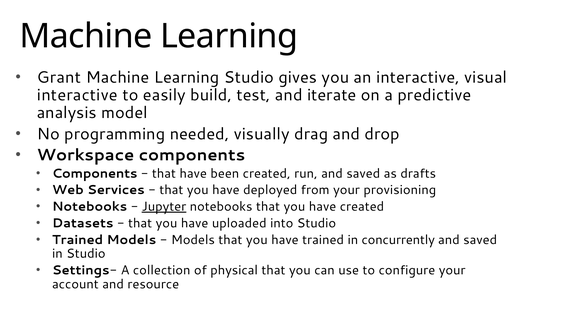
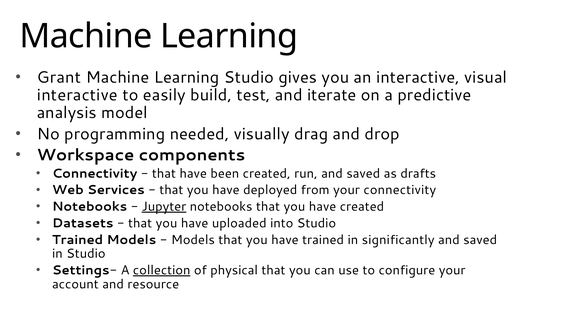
Components at (95, 173): Components -> Connectivity
your provisioning: provisioning -> connectivity
concurrently: concurrently -> significantly
collection underline: none -> present
